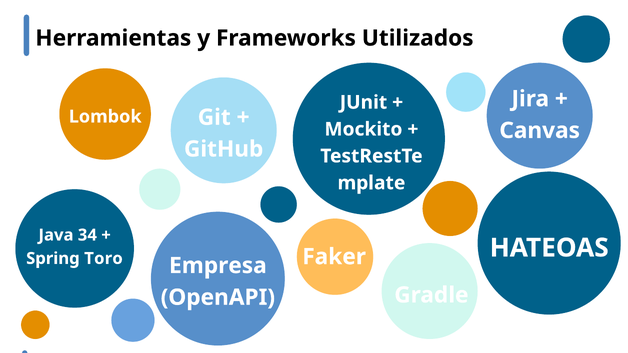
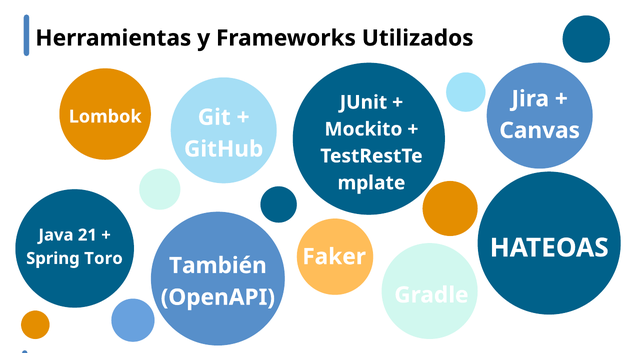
34: 34 -> 21
Empresa: Empresa -> También
